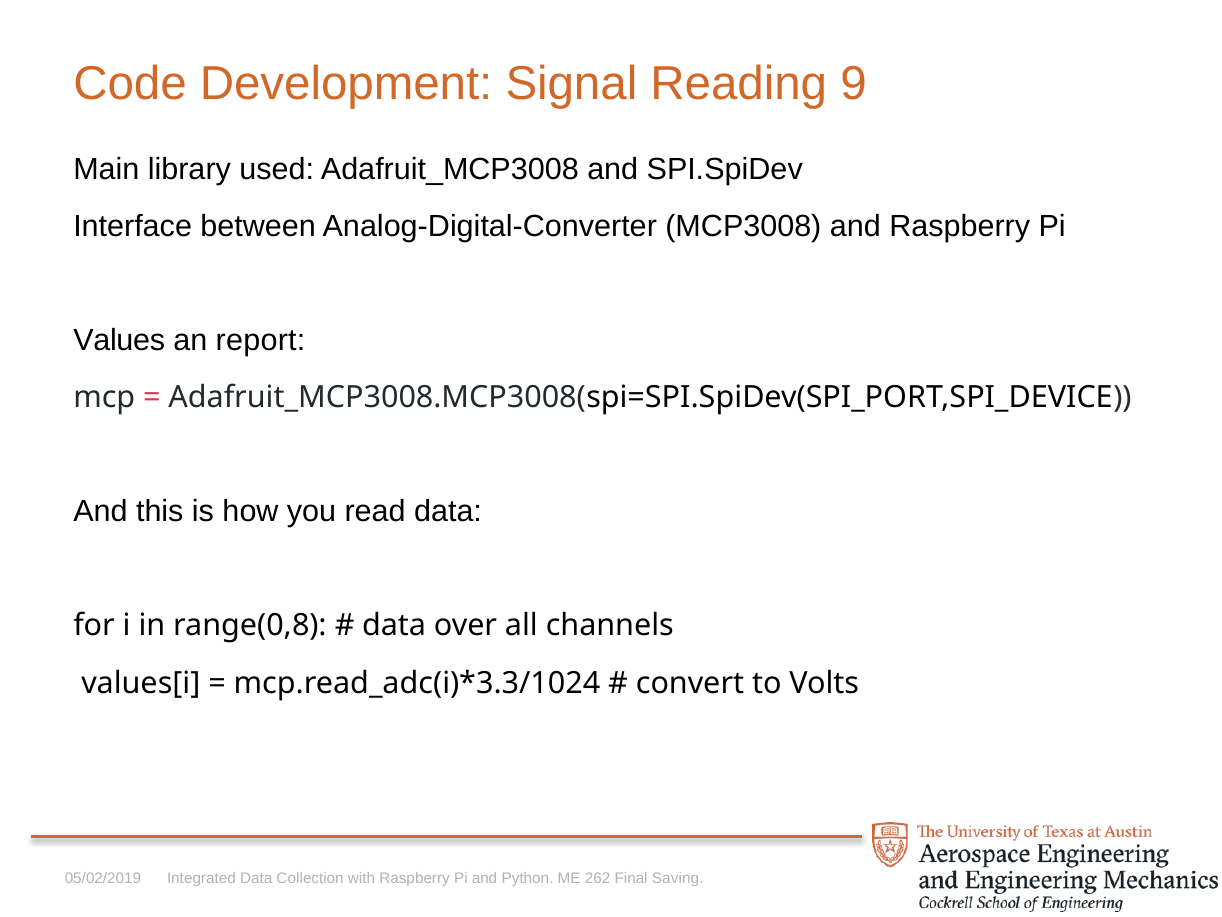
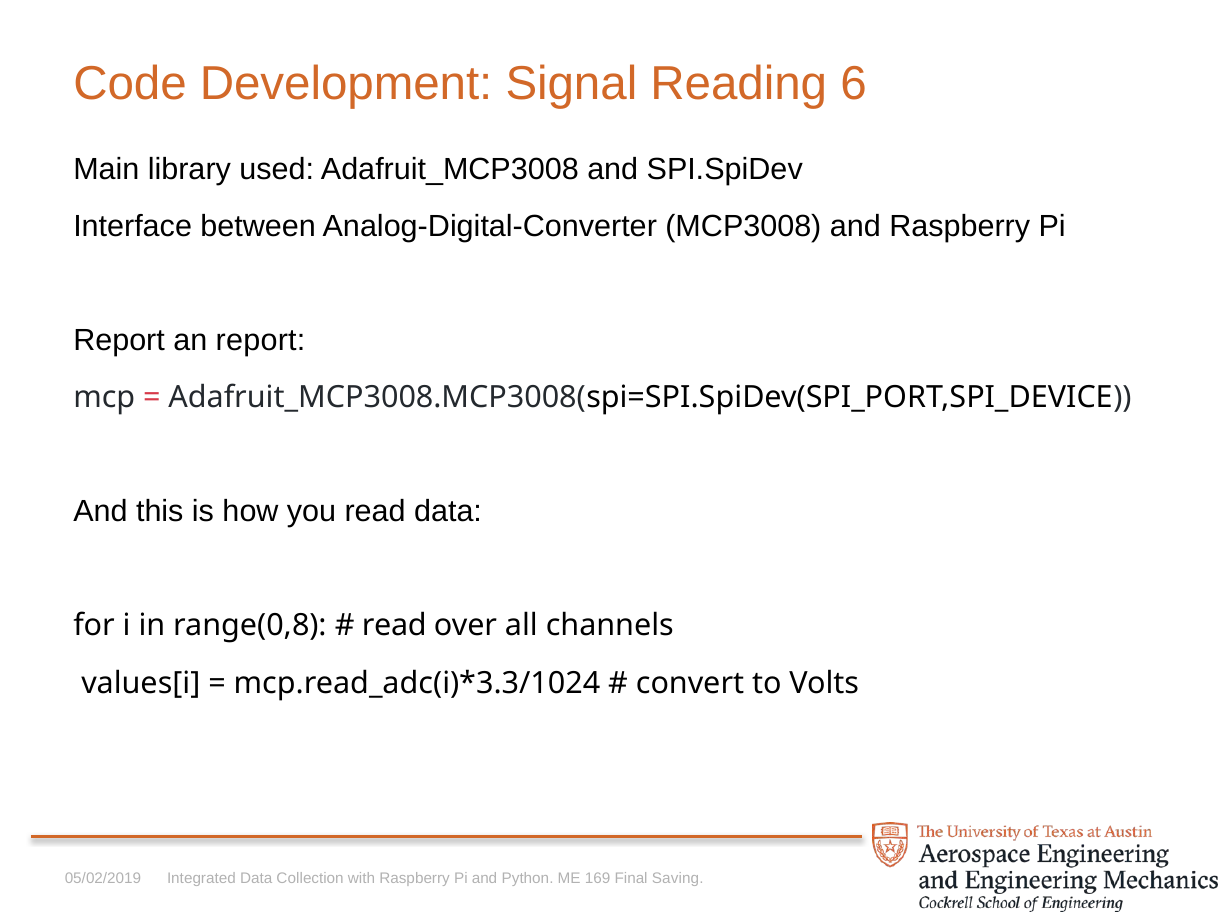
9: 9 -> 6
Values at (119, 340): Values -> Report
data at (394, 626): data -> read
262: 262 -> 169
